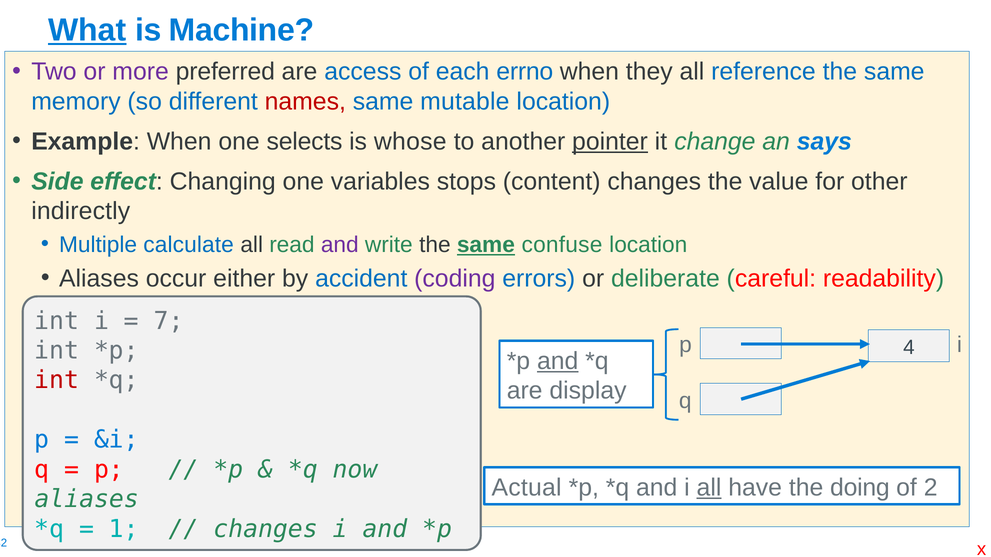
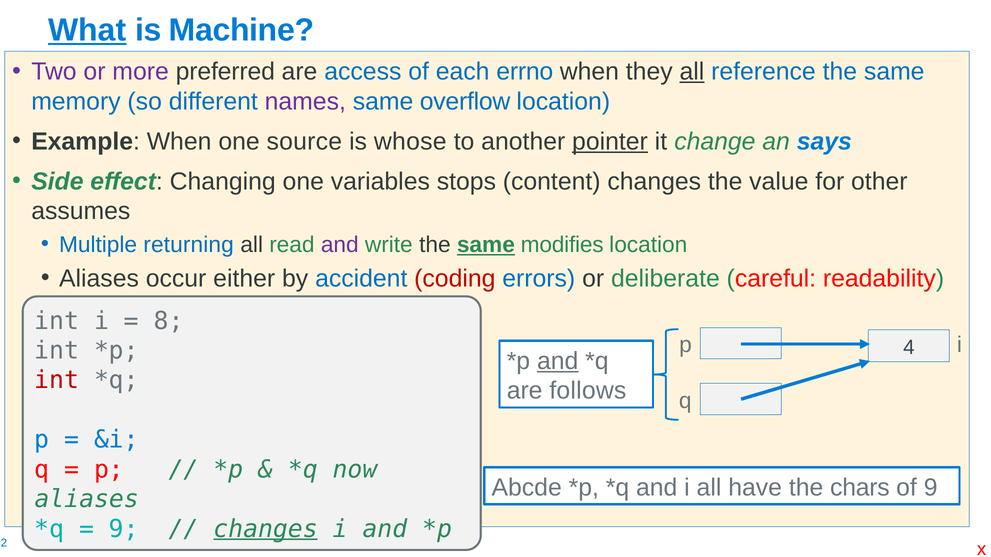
all at (692, 72) underline: none -> present
names colour: red -> purple
mutable: mutable -> overflow
selects: selects -> source
indirectly: indirectly -> assumes
calculate: calculate -> returning
confuse: confuse -> modifies
coding colour: purple -> red
7: 7 -> 8
display: display -> follows
Actual: Actual -> Abcde
all at (709, 488) underline: present -> none
doing: doing -> chars
of 2: 2 -> 9
1 at (124, 529): 1 -> 9
changes at (266, 529) underline: none -> present
